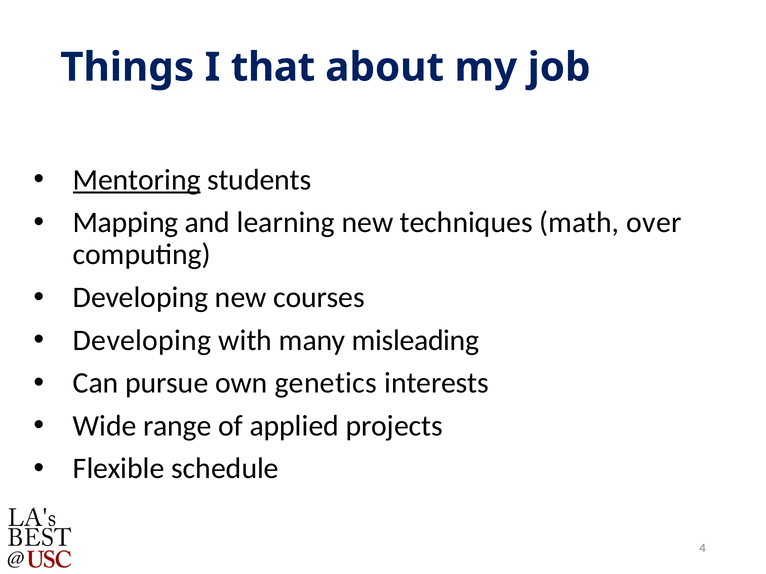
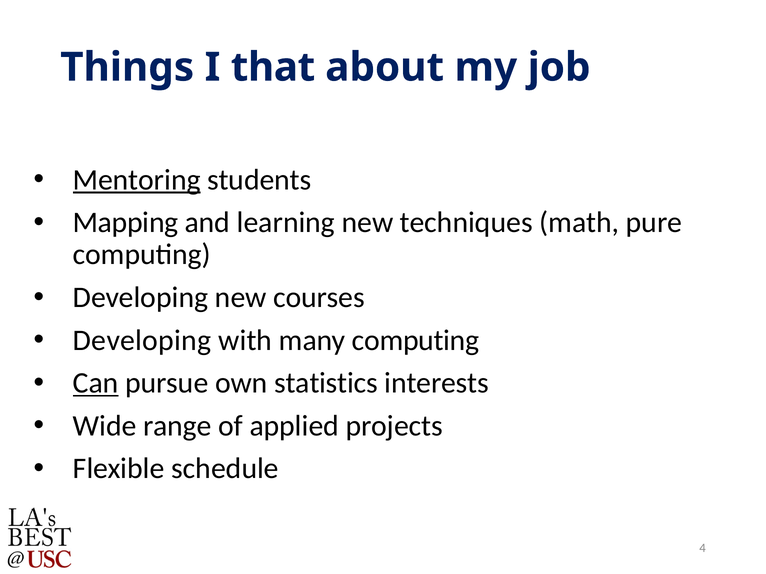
over: over -> pure
many misleading: misleading -> computing
Can underline: none -> present
genetics: genetics -> statistics
